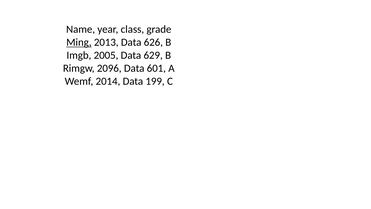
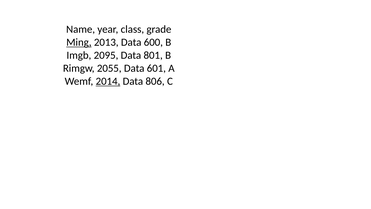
626: 626 -> 600
2005: 2005 -> 2095
629: 629 -> 801
2096: 2096 -> 2055
2014 underline: none -> present
199: 199 -> 806
